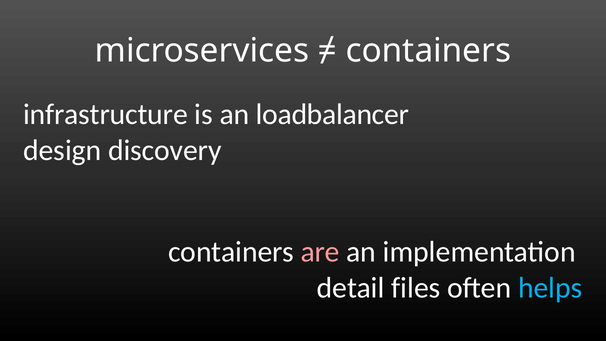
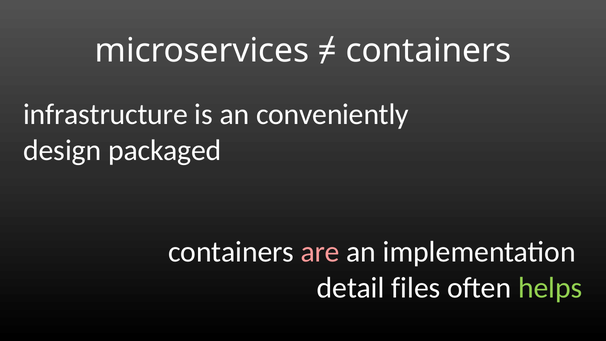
loadbalancer: loadbalancer -> conveniently
discovery: discovery -> packaged
helps colour: light blue -> light green
